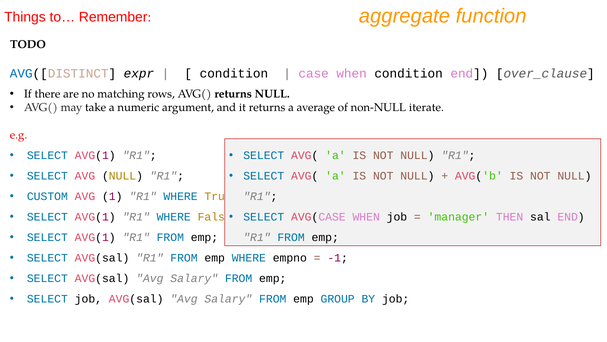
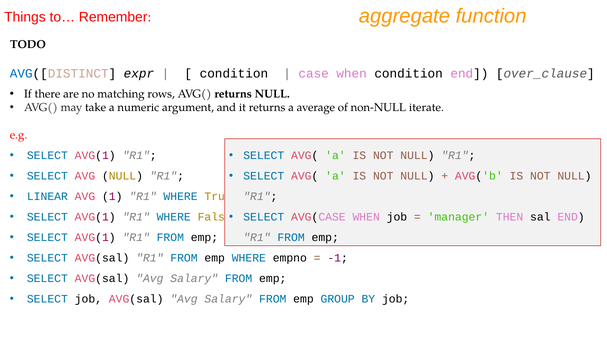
CUSTOM: CUSTOM -> LINEAR
